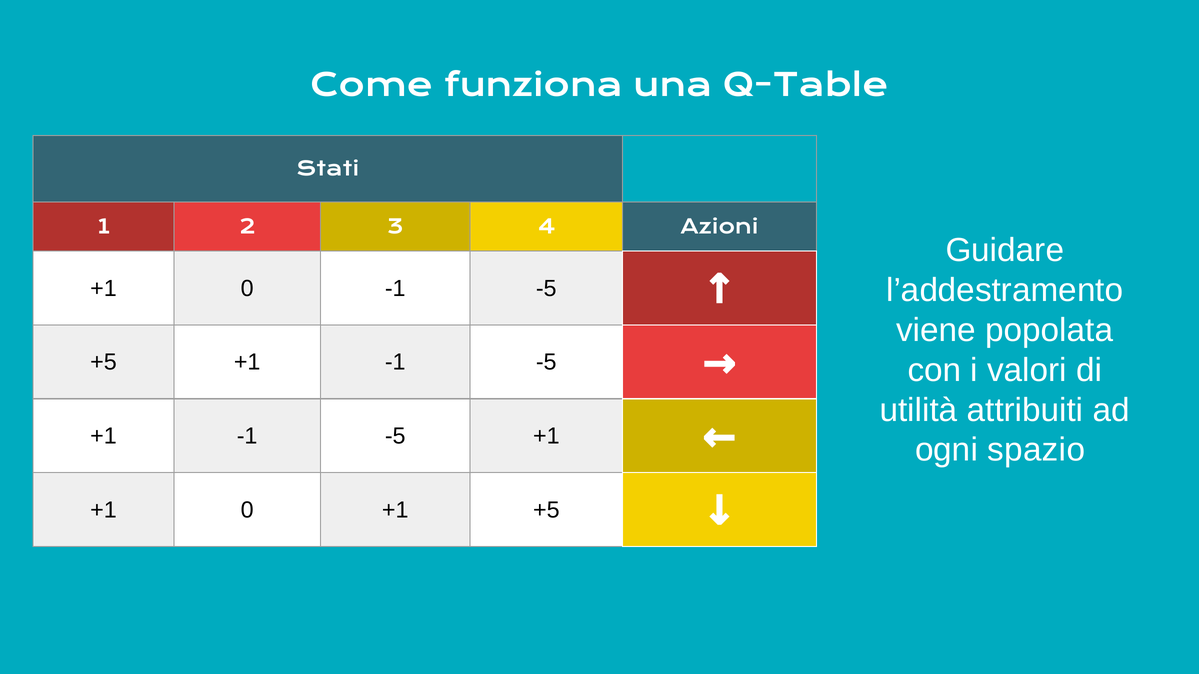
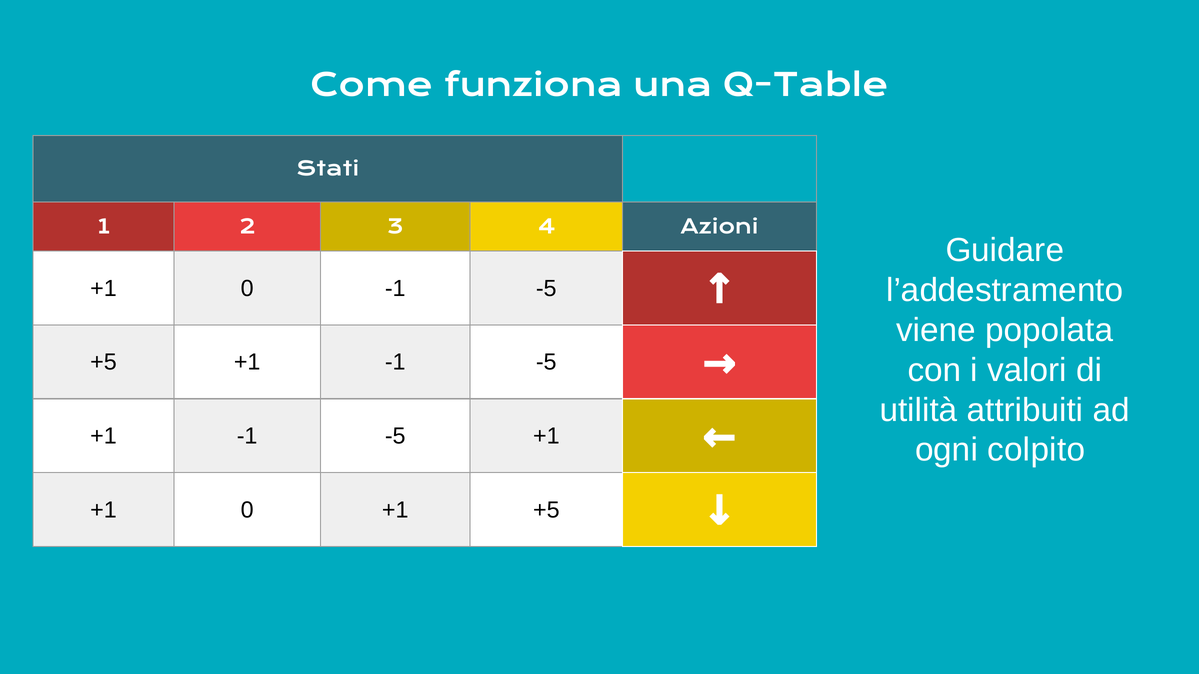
spazio: spazio -> colpito
